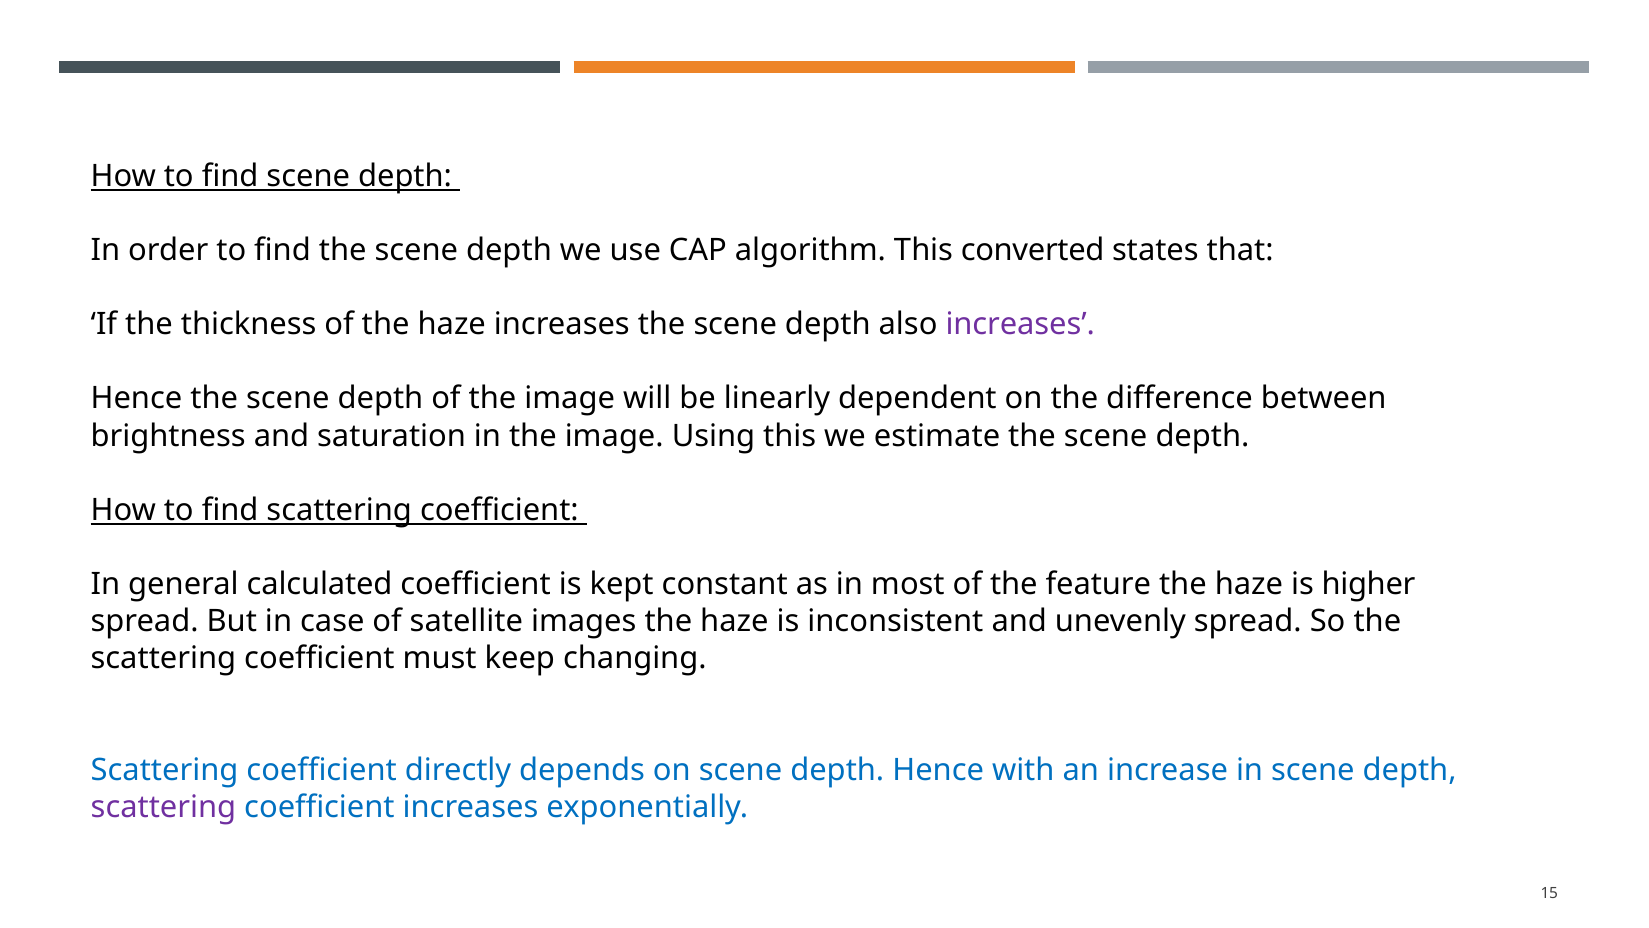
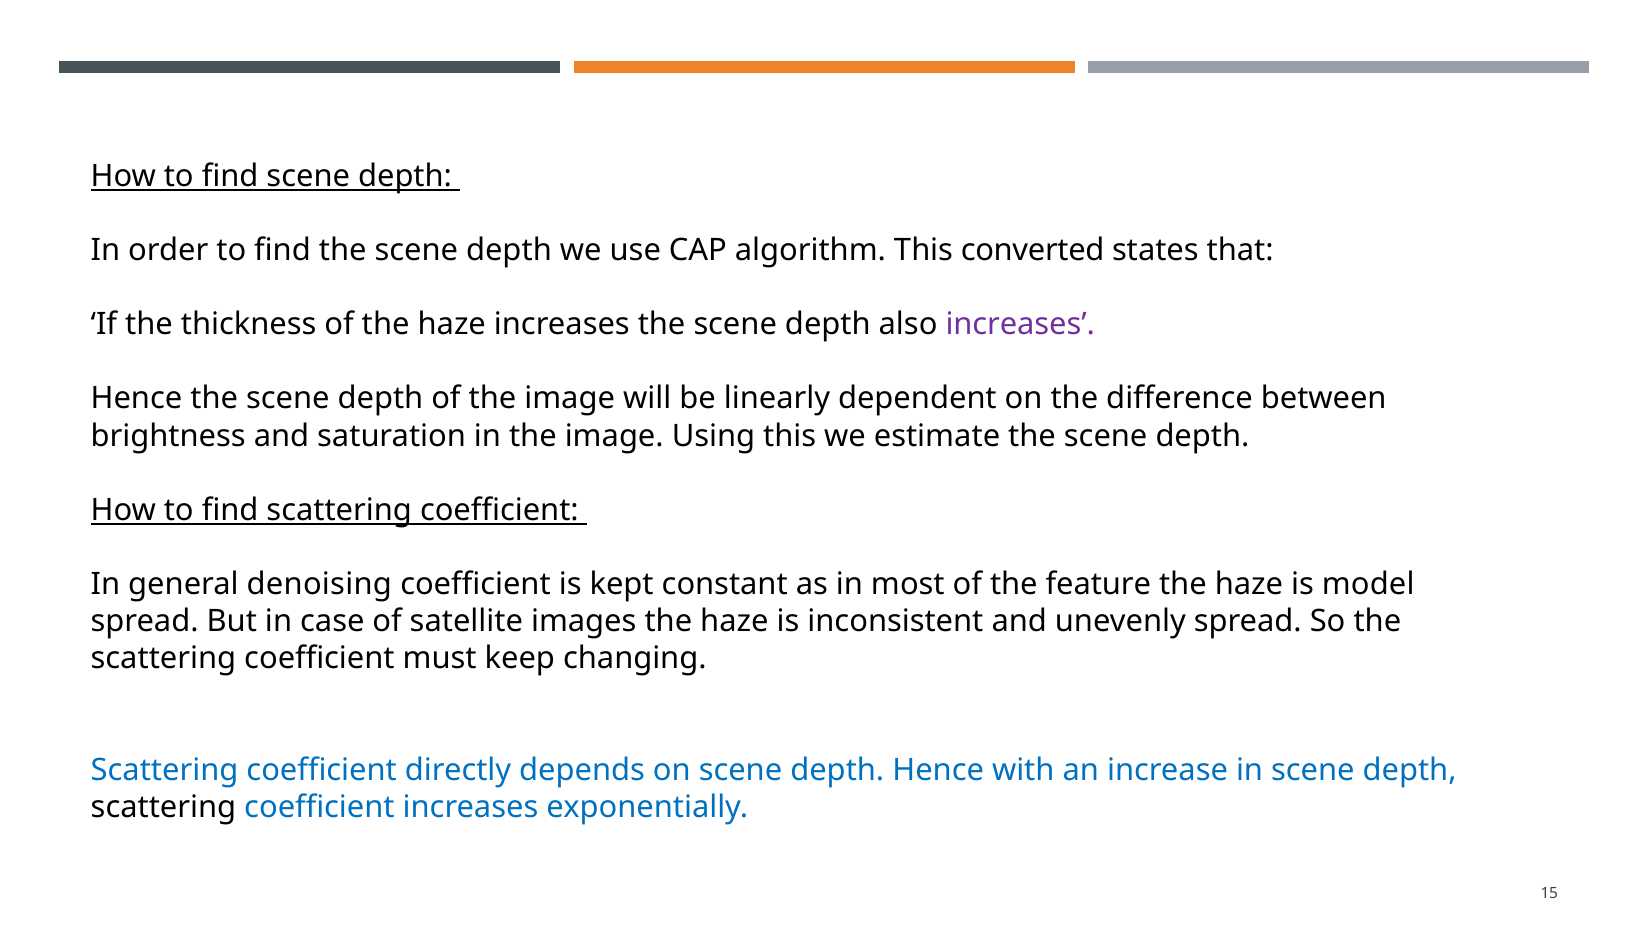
calculated: calculated -> denoising
higher: higher -> model
scattering at (163, 807) colour: purple -> black
